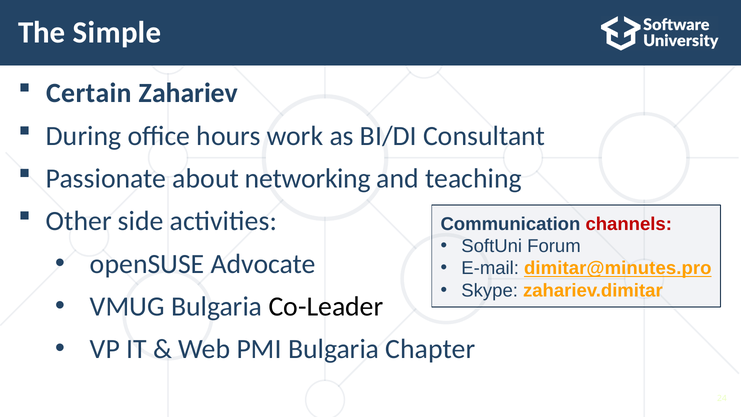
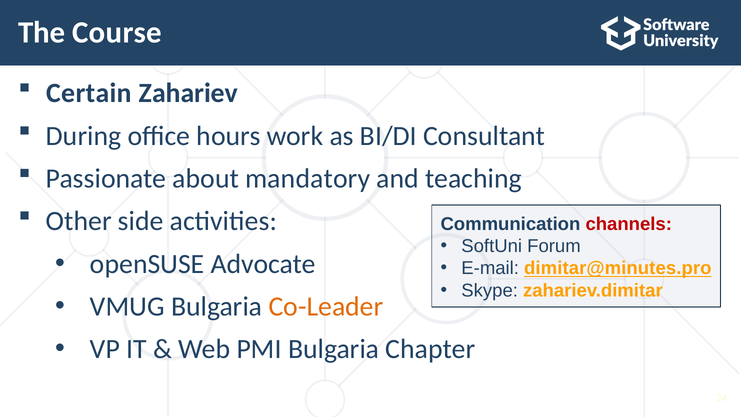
Simple: Simple -> Course
networking: networking -> mandatory
Co-Leader colour: black -> orange
